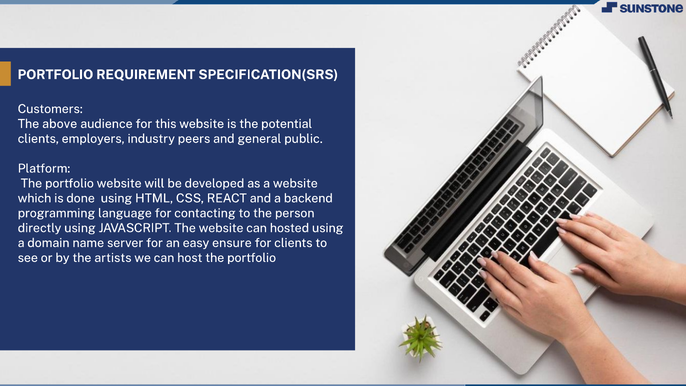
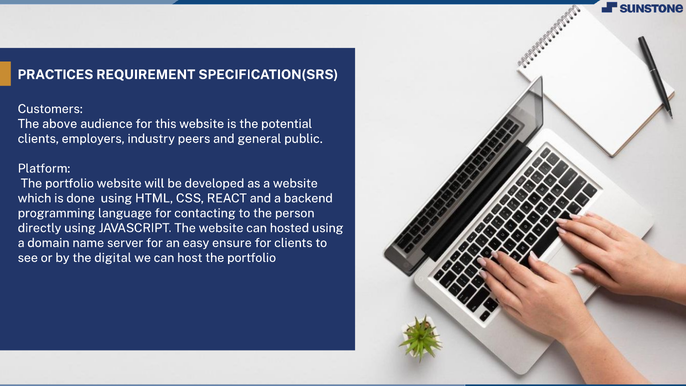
PORTFOLIO at (55, 75): PORTFOLIO -> PRACTICES
artists: artists -> digital
